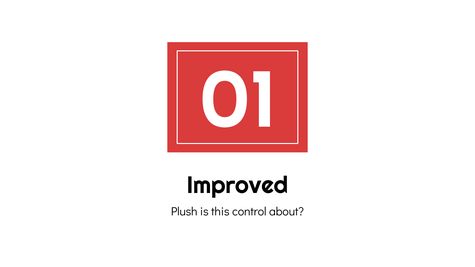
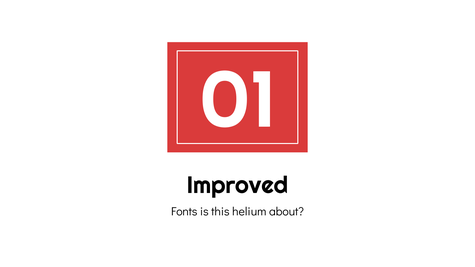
Plush: Plush -> Fonts
control: control -> helium
